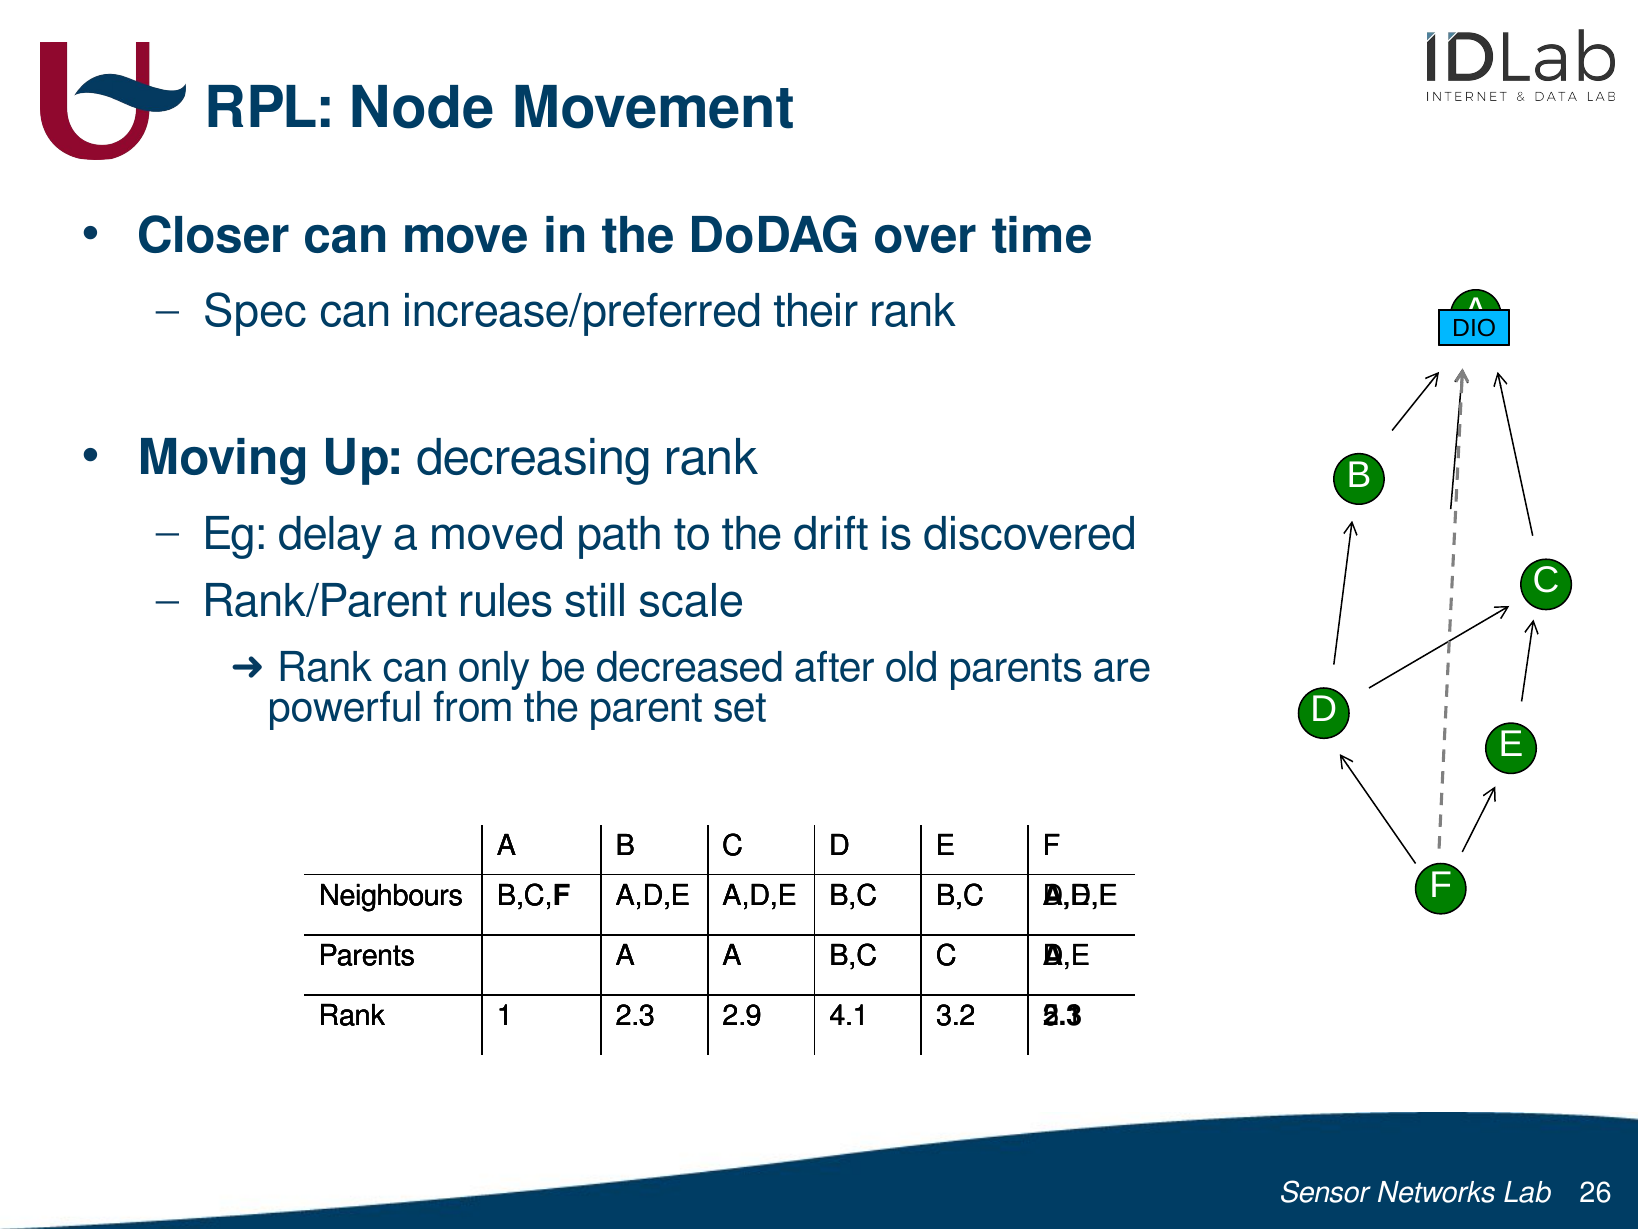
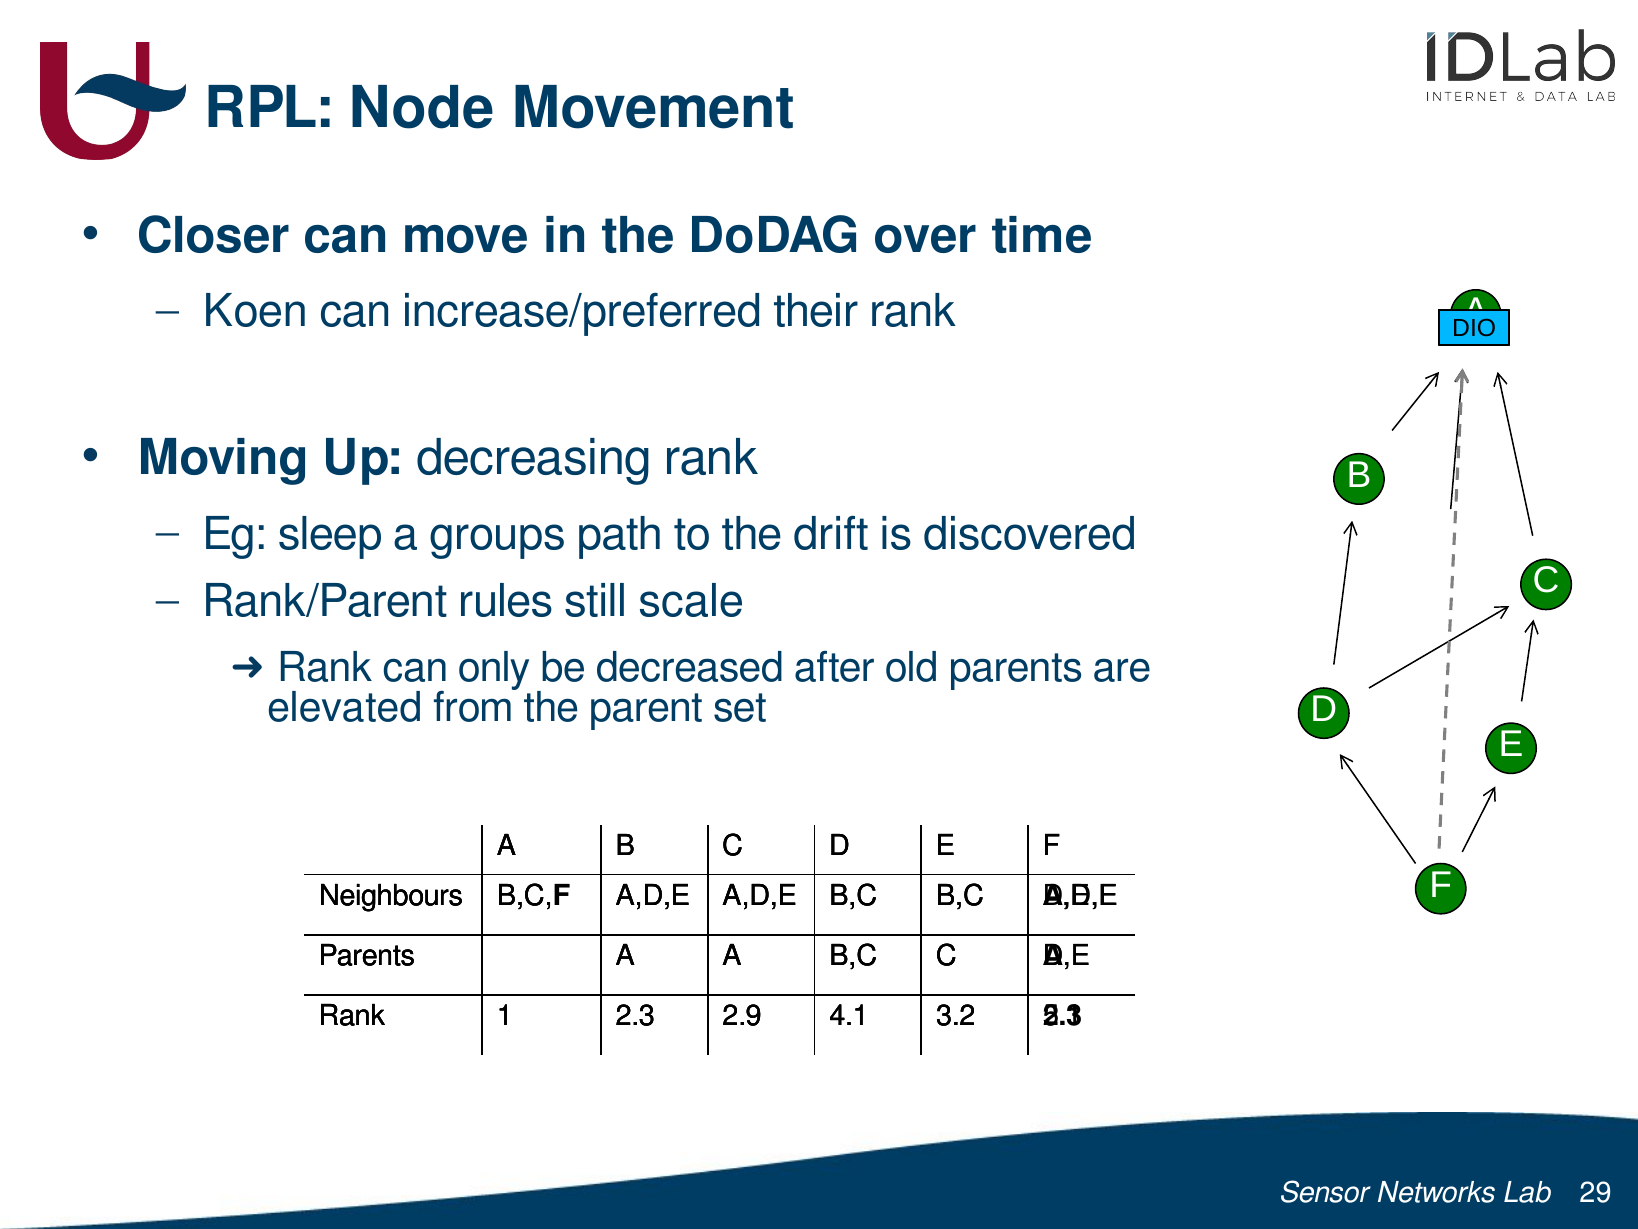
Spec: Spec -> Koen
delay: delay -> sleep
moved: moved -> groups
powerful: powerful -> elevated
26: 26 -> 29
